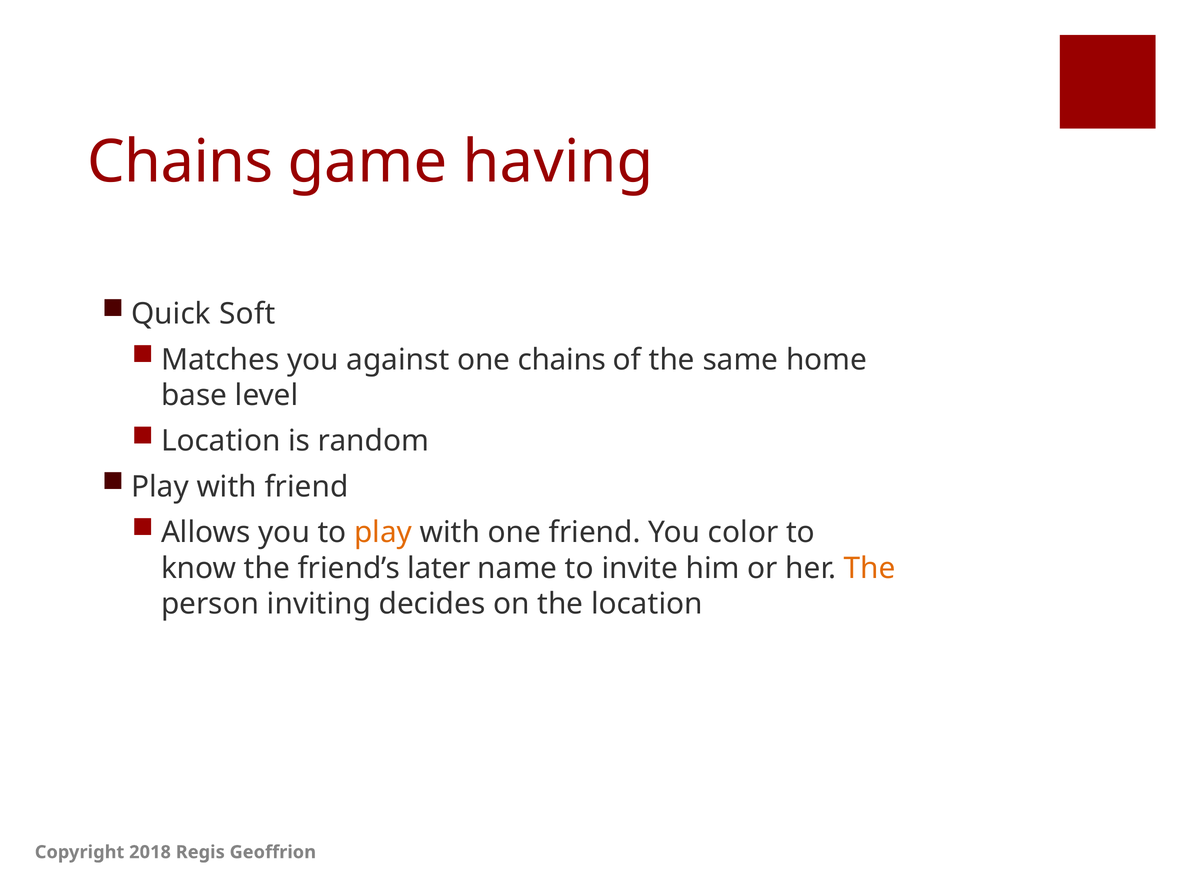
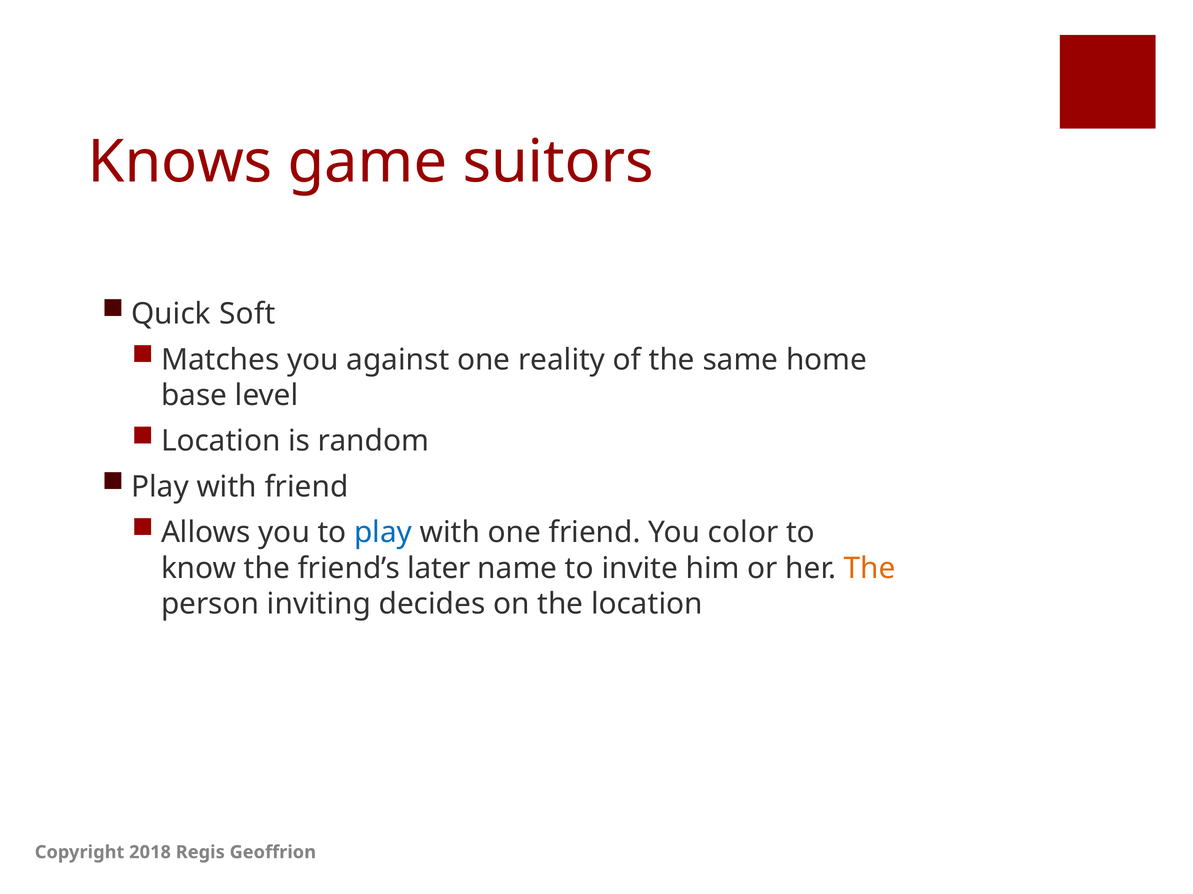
Chains at (180, 162): Chains -> Knows
having: having -> suitors
one chains: chains -> reality
play at (383, 533) colour: orange -> blue
